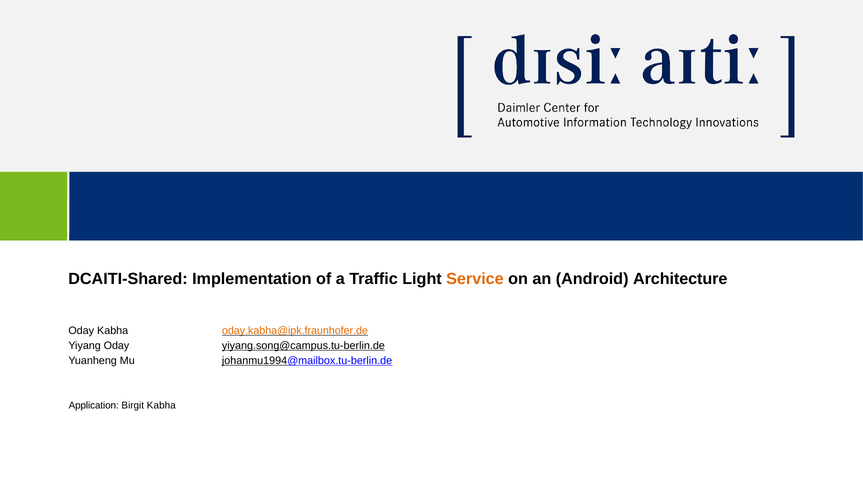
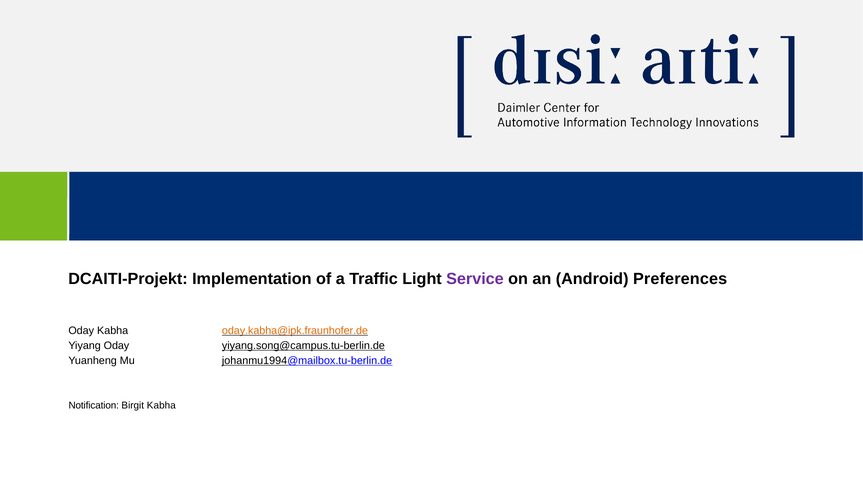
DCAITI-Shared: DCAITI-Shared -> DCAITI-Projekt
Service colour: orange -> purple
Architecture: Architecture -> Preferences
Application: Application -> Notification
